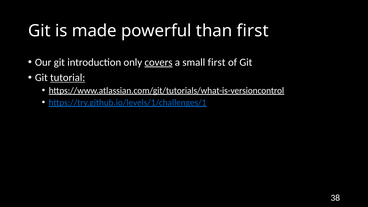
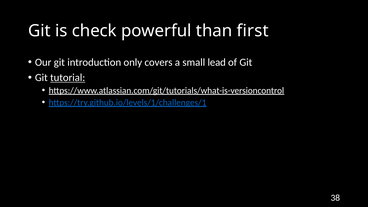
made: made -> check
covers underline: present -> none
small first: first -> lead
